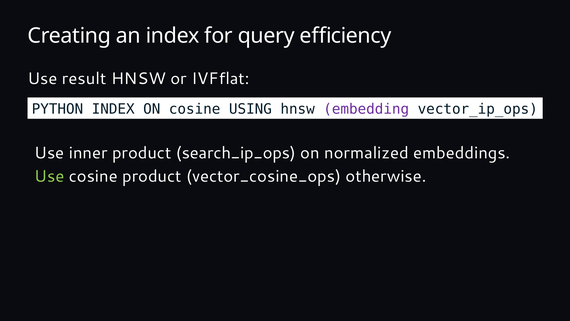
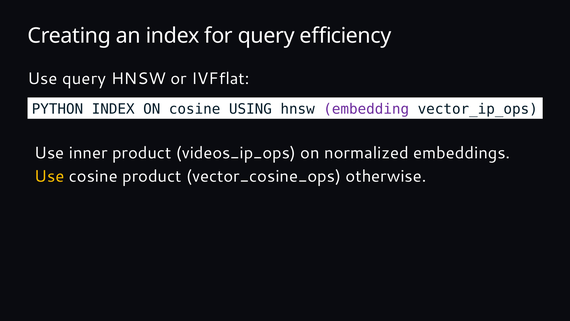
Use result: result -> query
search_ip_ops: search_ip_ops -> videos_ip_ops
Use at (49, 176) colour: light green -> yellow
